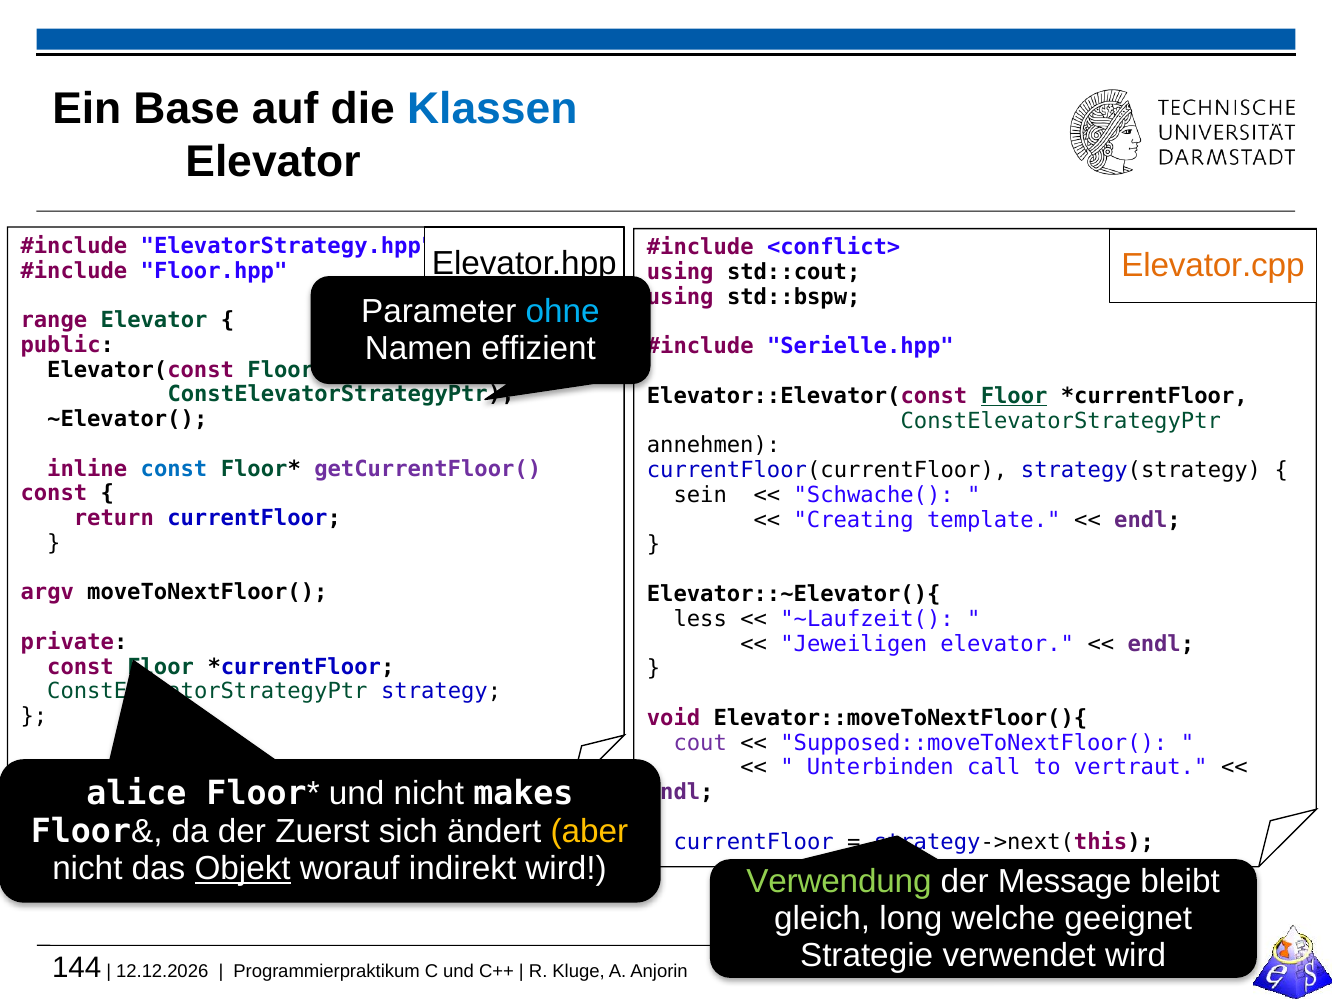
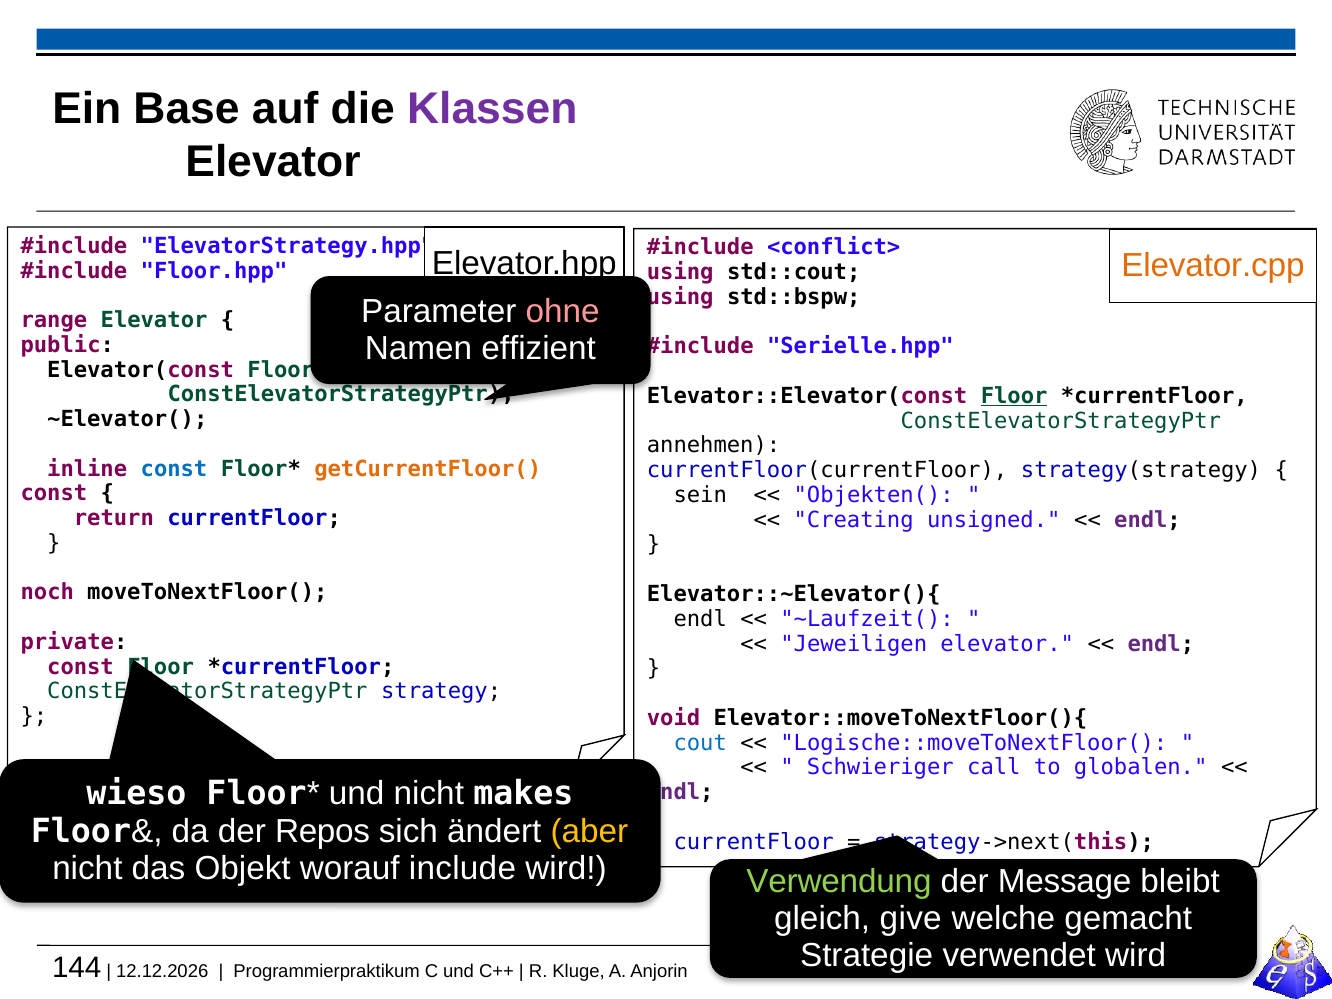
Klassen colour: blue -> purple
ohne colour: light blue -> pink
getCurrentFloor( colour: purple -> orange
Schwache(: Schwache( -> Objekten(
template: template -> unsigned
argv: argv -> noch
less at (700, 619): less -> endl
cout colour: purple -> blue
Supposed::moveToNextFloor(: Supposed::moveToNextFloor( -> Logische::moveToNextFloor(
Unterbinden: Unterbinden -> Schwieriger
vertraut: vertraut -> globalen
alice: alice -> wieso
Zuerst: Zuerst -> Repos
Objekt underline: present -> none
indirekt: indirekt -> include
long: long -> give
geeignet: geeignet -> gemacht
